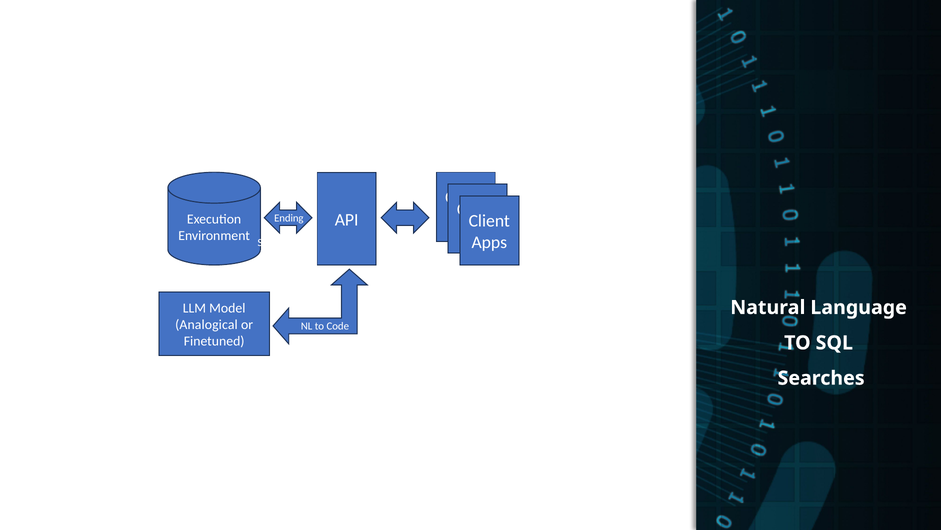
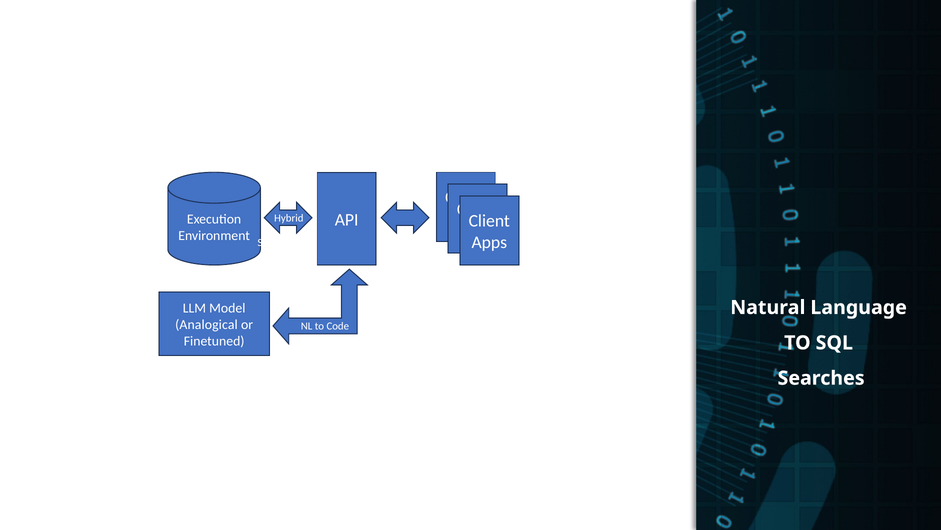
Ending: Ending -> Hybrid
